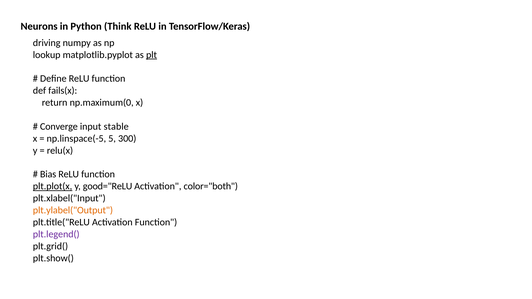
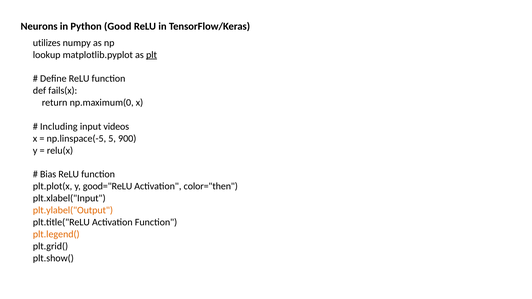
Think: Think -> Good
driving: driving -> utilizes
Converge: Converge -> Including
stable: stable -> videos
300: 300 -> 900
plt.plot(x underline: present -> none
color="both: color="both -> color="then
plt.legend( colour: purple -> orange
